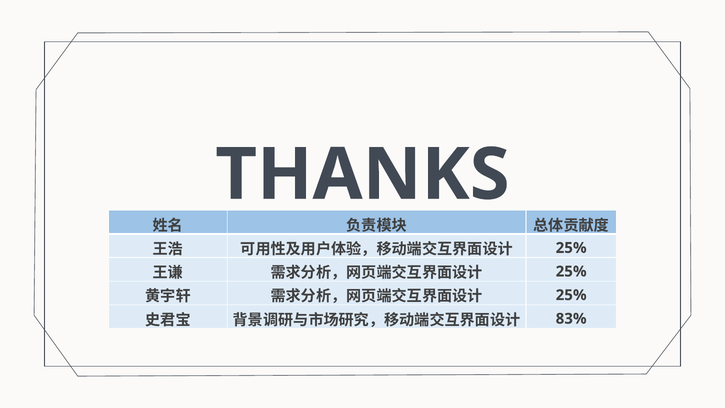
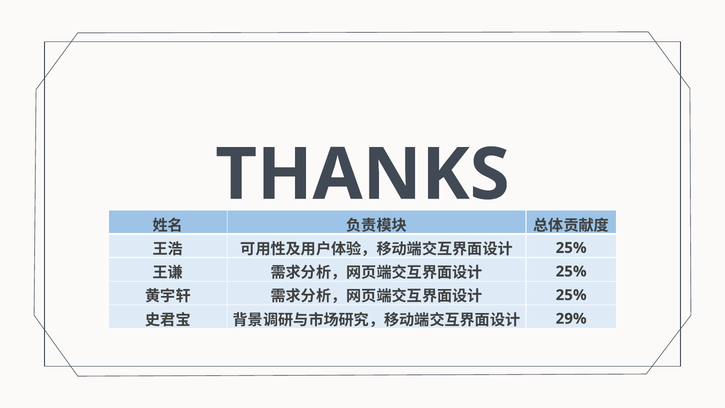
83%: 83% -> 29%
